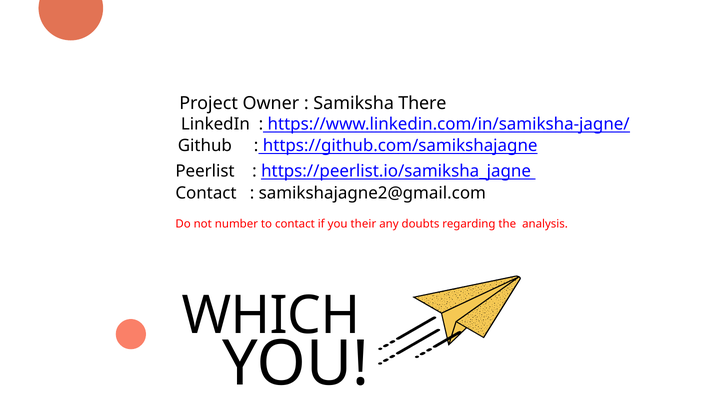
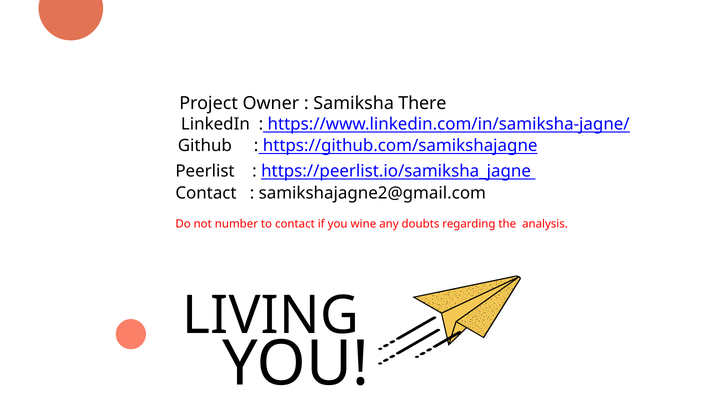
their: their -> wine
WHICH: WHICH -> LIVING
